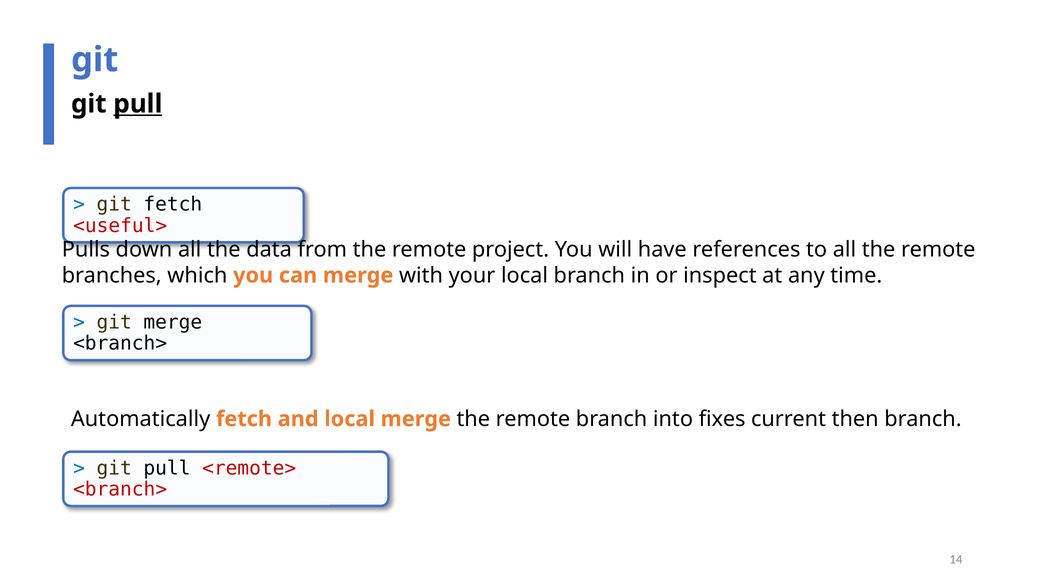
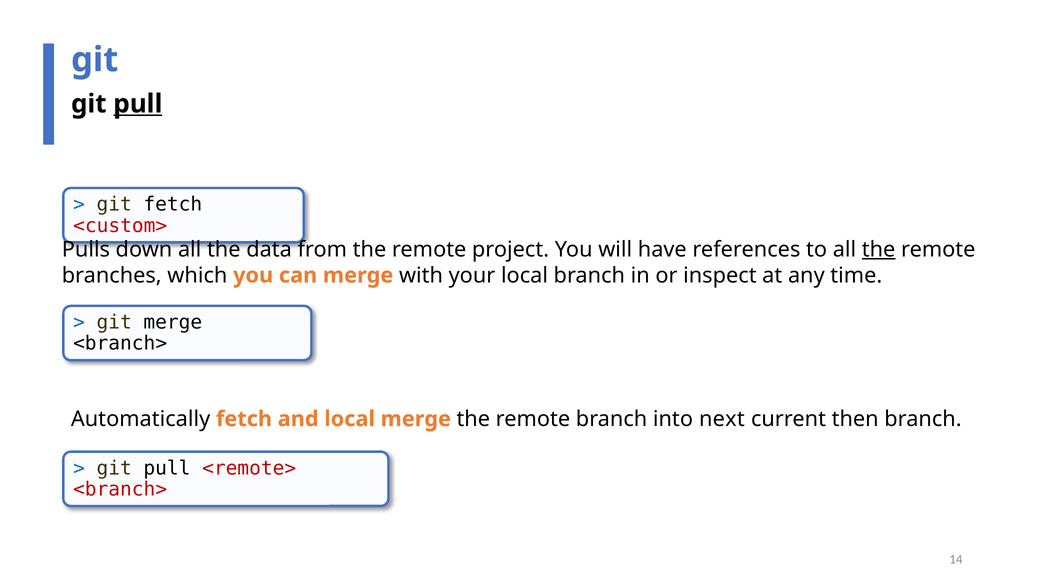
<useful>: <useful> -> <custom>
the at (879, 249) underline: none -> present
fixes: fixes -> next
